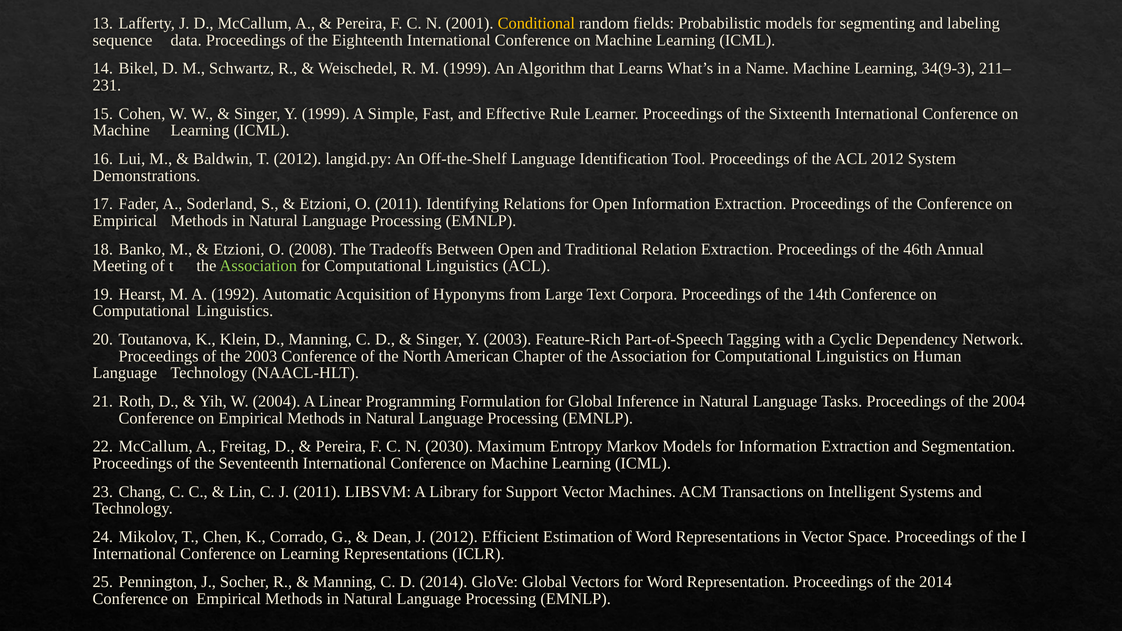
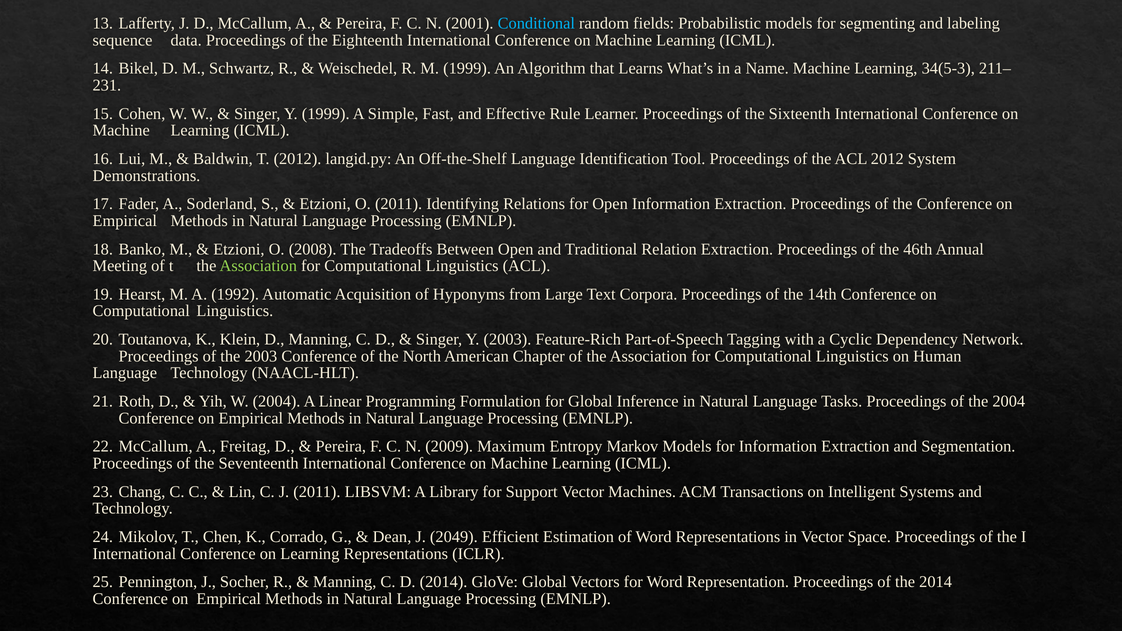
Conditional colour: yellow -> light blue
34(9-3: 34(9-3 -> 34(5-3
2030: 2030 -> 2009
J 2012: 2012 -> 2049
